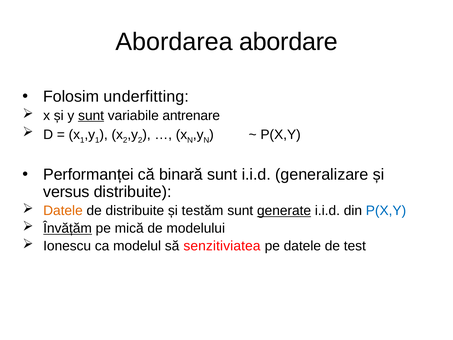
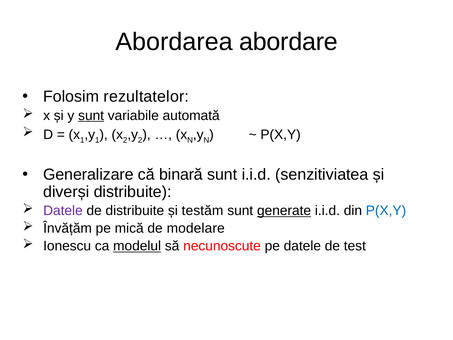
underfitting: underfitting -> rezultatelor
antrenare: antrenare -> automată
Performanței: Performanței -> Generalizare
generalizare: generalizare -> senzitiviatea
versus: versus -> diverși
Datele at (63, 211) colour: orange -> purple
Învățăm underline: present -> none
modelului: modelului -> modelare
modelul underline: none -> present
senzitiviatea: senzitiviatea -> necunoscute
